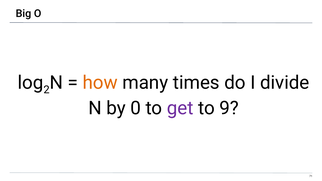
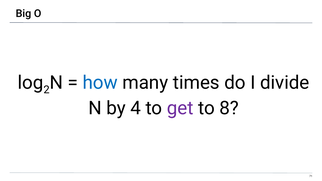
how colour: orange -> blue
0: 0 -> 4
9: 9 -> 8
